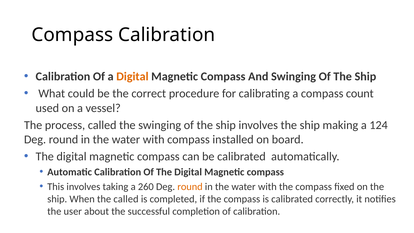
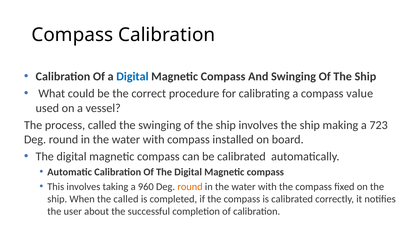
Digital at (132, 76) colour: orange -> blue
count: count -> value
124: 124 -> 723
260: 260 -> 960
